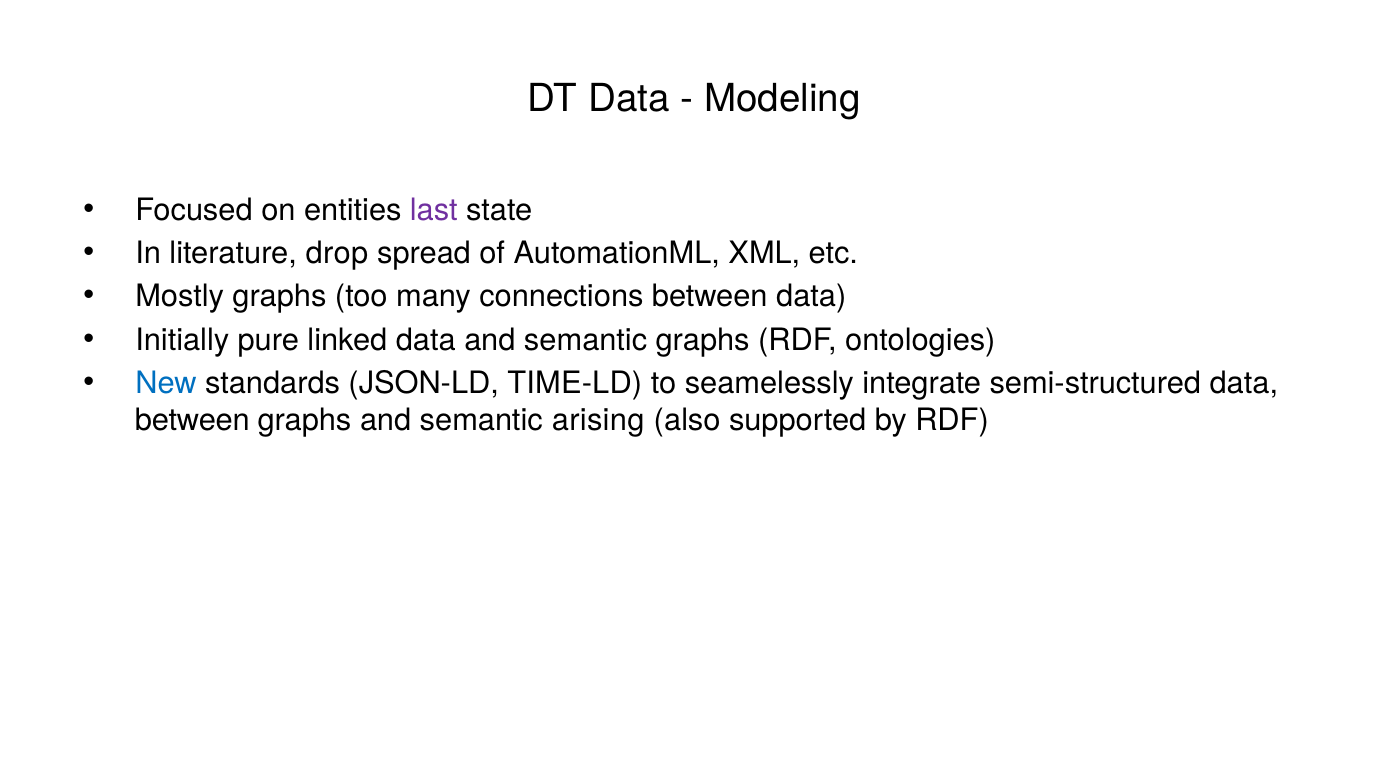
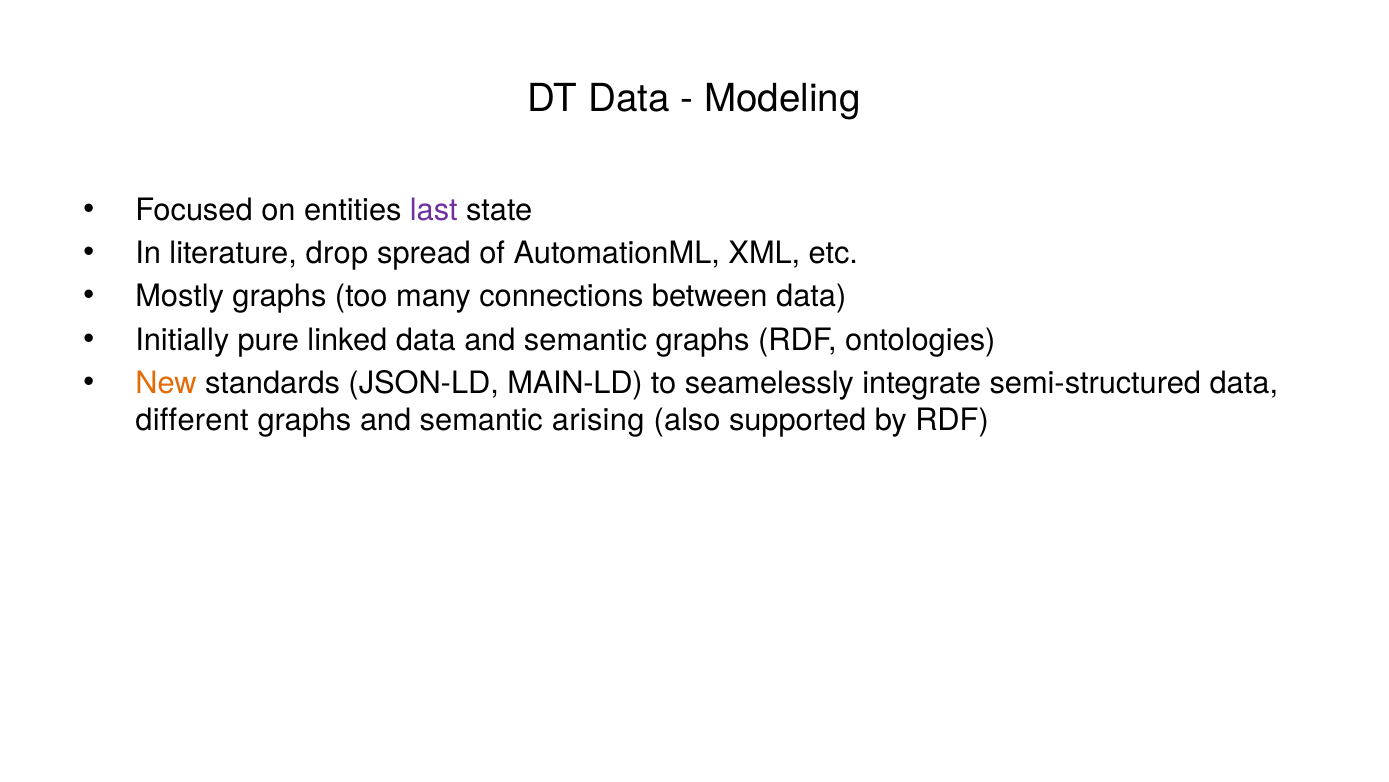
New colour: blue -> orange
TIME-LD: TIME-LD -> MAIN-LD
between at (192, 420): between -> different
